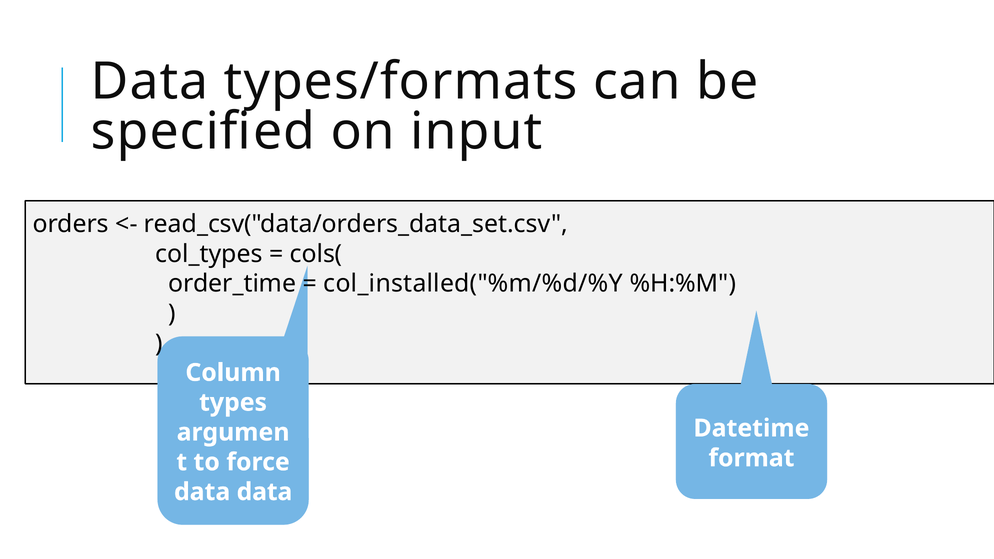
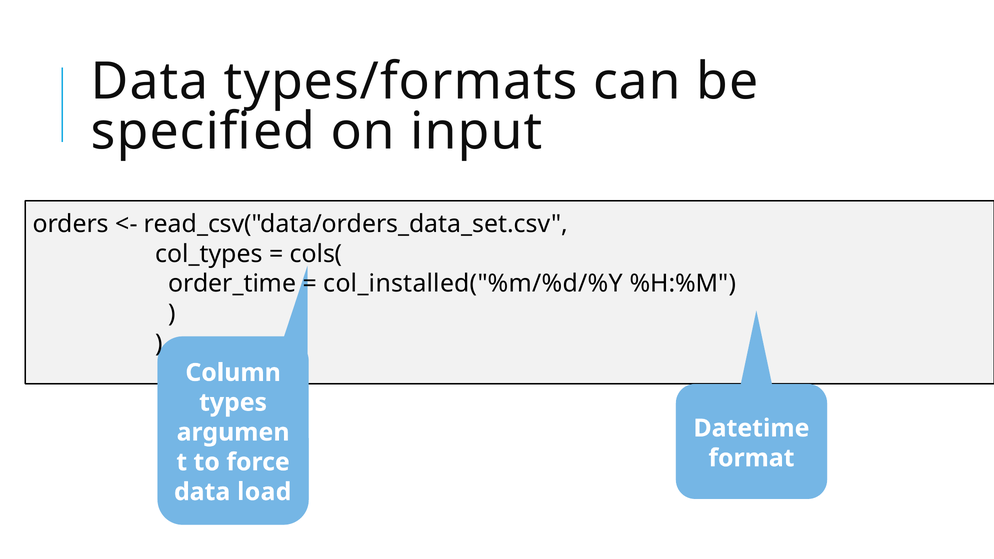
data data: data -> load
